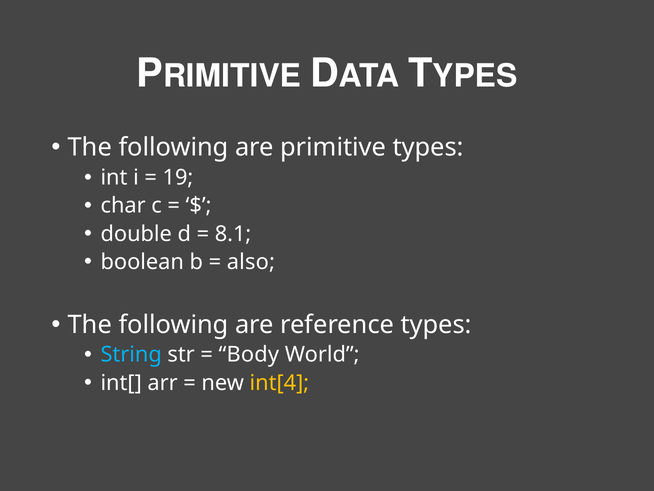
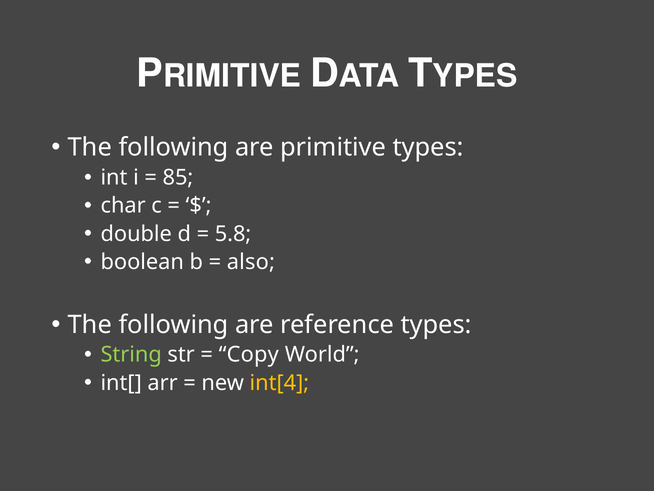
19: 19 -> 85
8.1: 8.1 -> 5.8
String colour: light blue -> light green
Body: Body -> Copy
